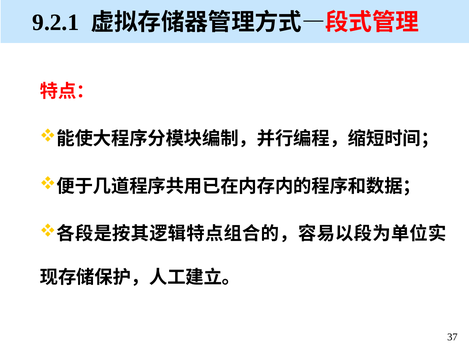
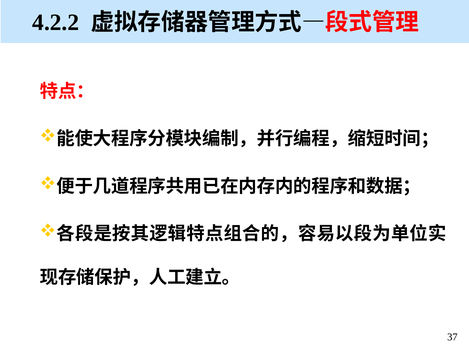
9.2.1: 9.2.1 -> 4.2.2
